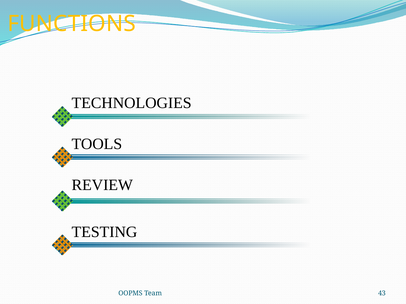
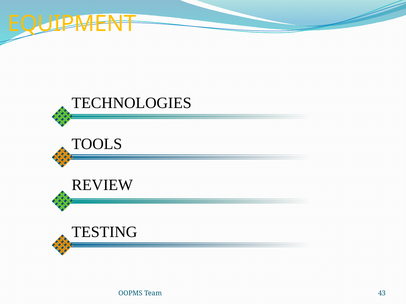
FUNCTIONS: FUNCTIONS -> EQUIPMENT
